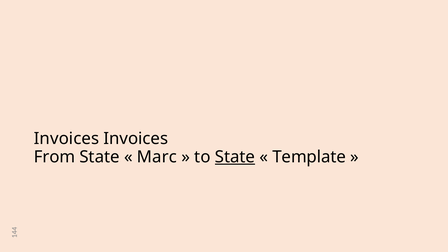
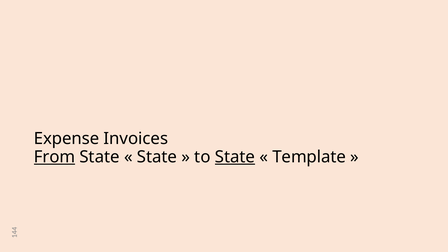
Invoices at (66, 139): Invoices -> Expense
From underline: none -> present
Marc at (157, 157): Marc -> State
